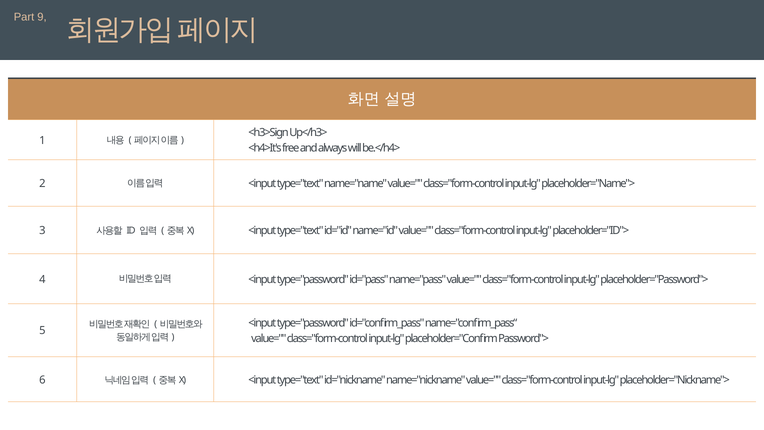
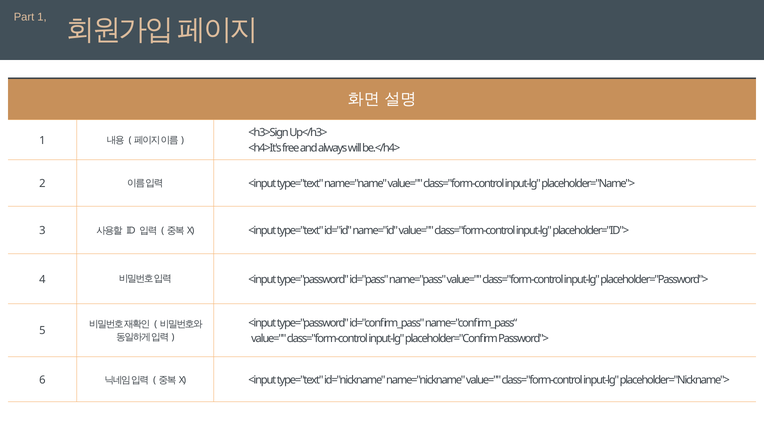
Part 9: 9 -> 1
